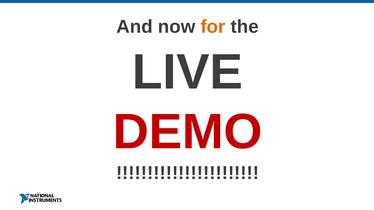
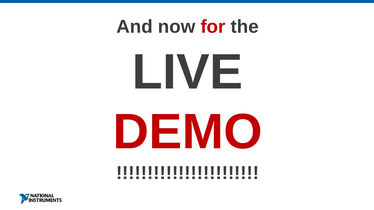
for colour: orange -> red
